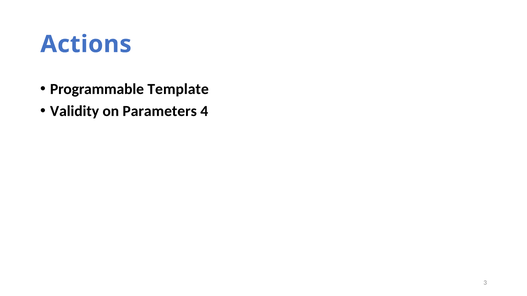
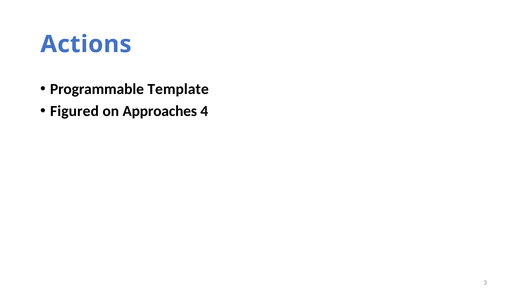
Validity: Validity -> Figured
Parameters: Parameters -> Approaches
